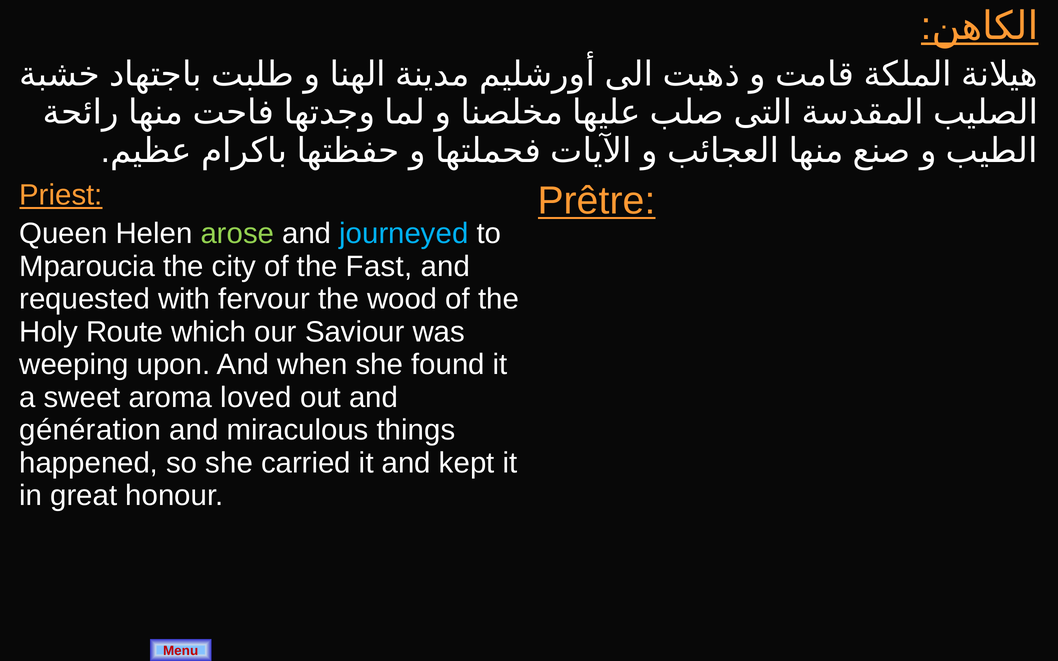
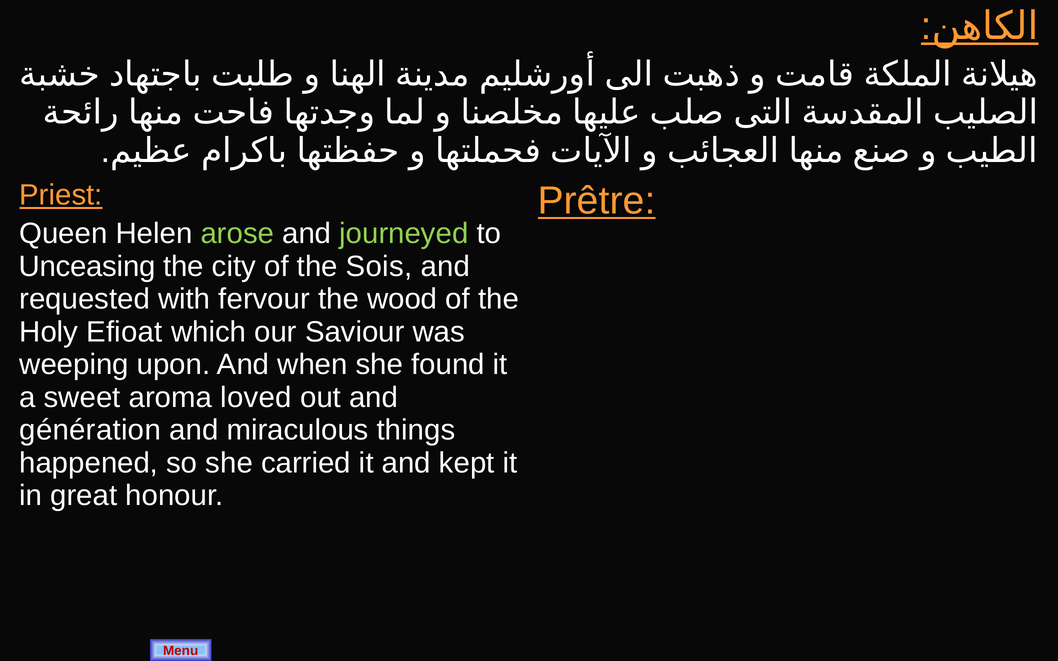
journeyed colour: light blue -> light green
Mparoucia: Mparoucia -> Unceasing
Fast: Fast -> Sois
Route: Route -> Efioat
